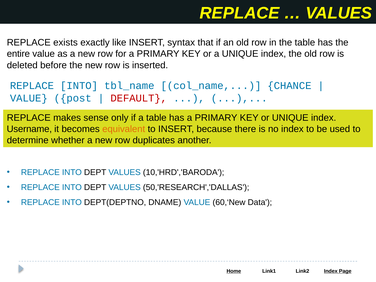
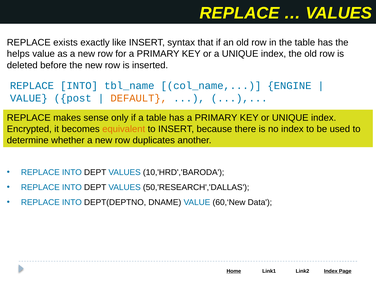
entire: entire -> helps
CHANCE: CHANCE -> ENGINE
DEFAULT colour: red -> orange
Username: Username -> Encrypted
